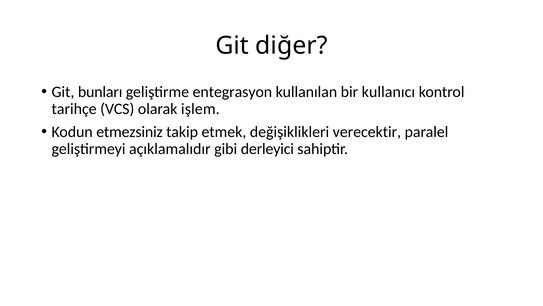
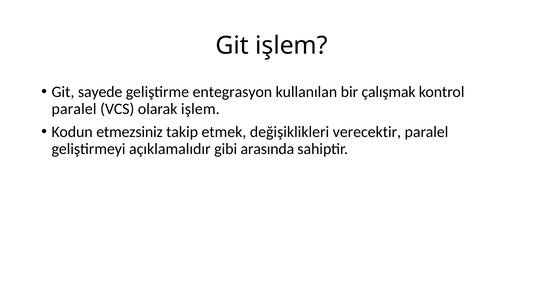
Git diğer: diğer -> işlem
bunları: bunları -> sayede
kullanıcı: kullanıcı -> çalışmak
tarihçe at (74, 109): tarihçe -> paralel
derleyici: derleyici -> arasında
